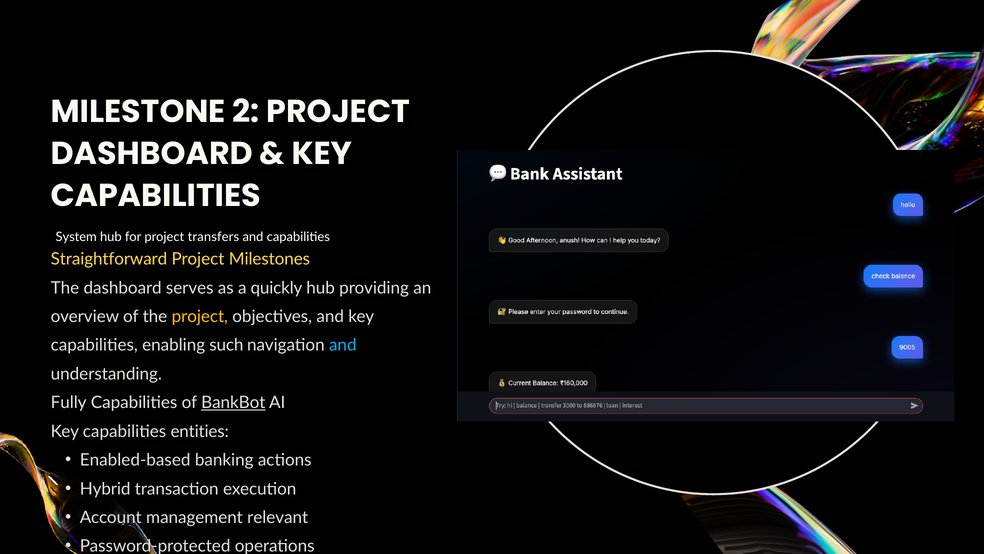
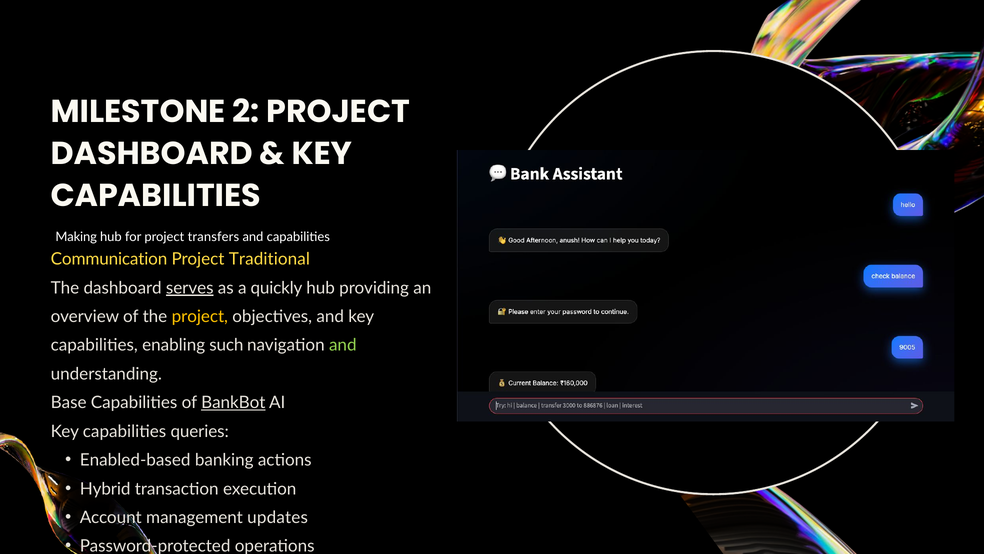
System: System -> Making
Straightforward: Straightforward -> Communication
Milestones: Milestones -> Traditional
serves underline: none -> present
and at (343, 345) colour: light blue -> light green
Fully: Fully -> Base
entities: entities -> queries
relevant: relevant -> updates
